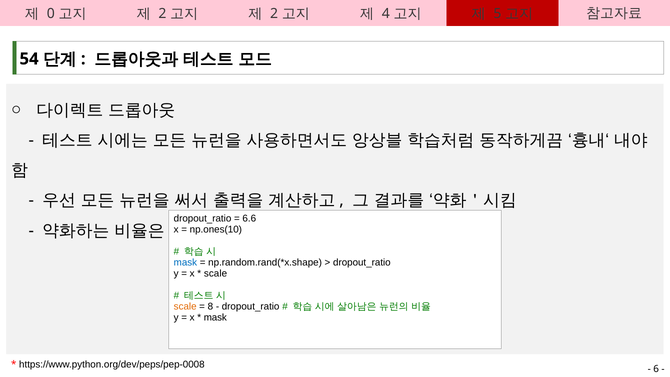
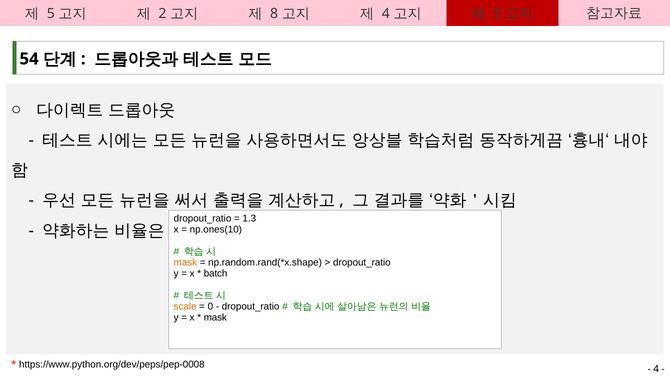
0 at (51, 14): 0 -> 5
2 at (274, 14): 2 -> 8
6.6: 6.6 -> 1.3
mask at (185, 262) colour: blue -> orange
scale at (215, 273): scale -> batch
8: 8 -> 0
6 at (656, 369): 6 -> 4
